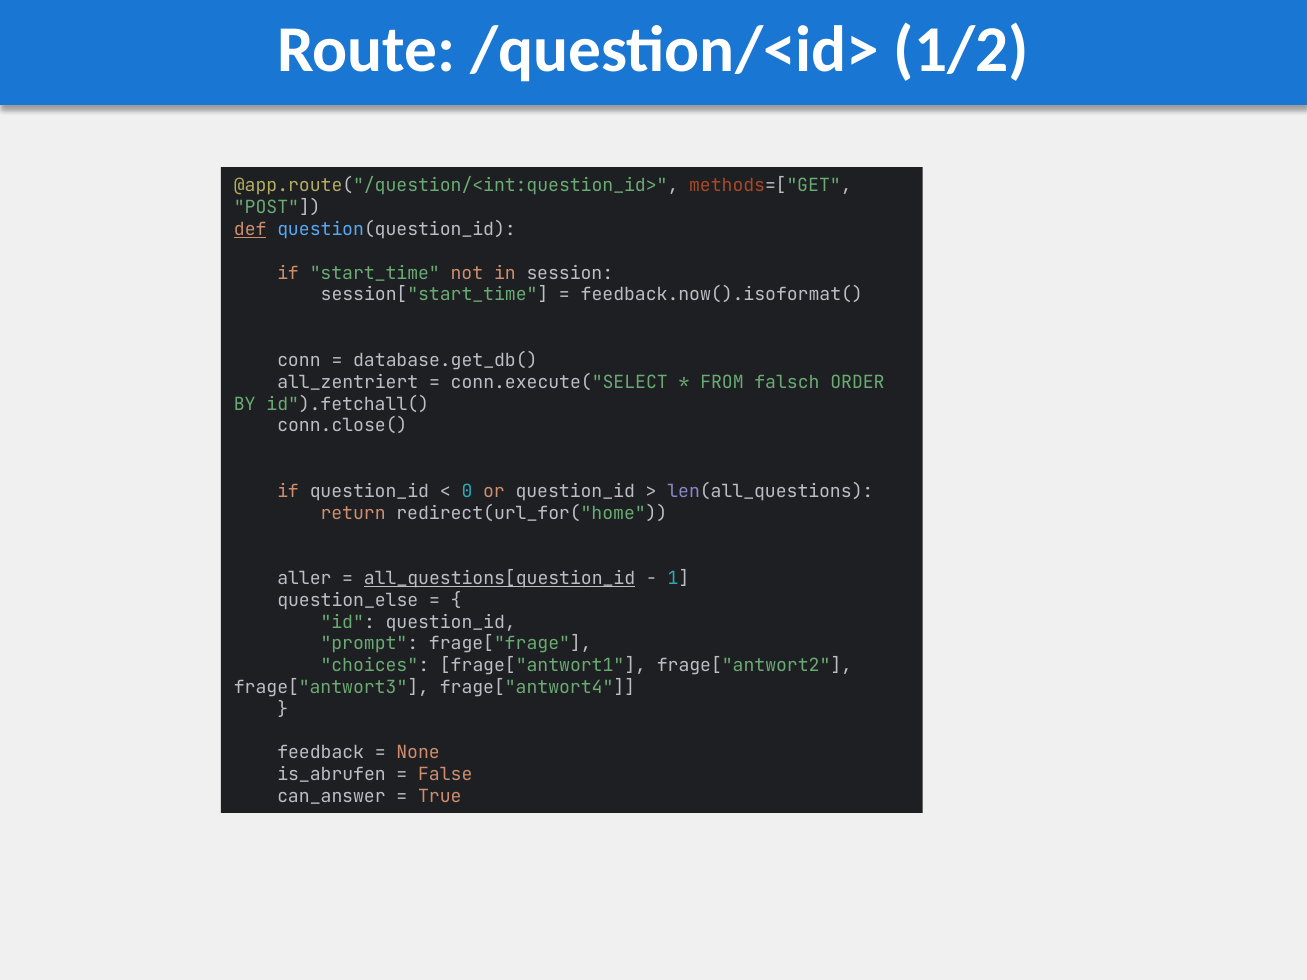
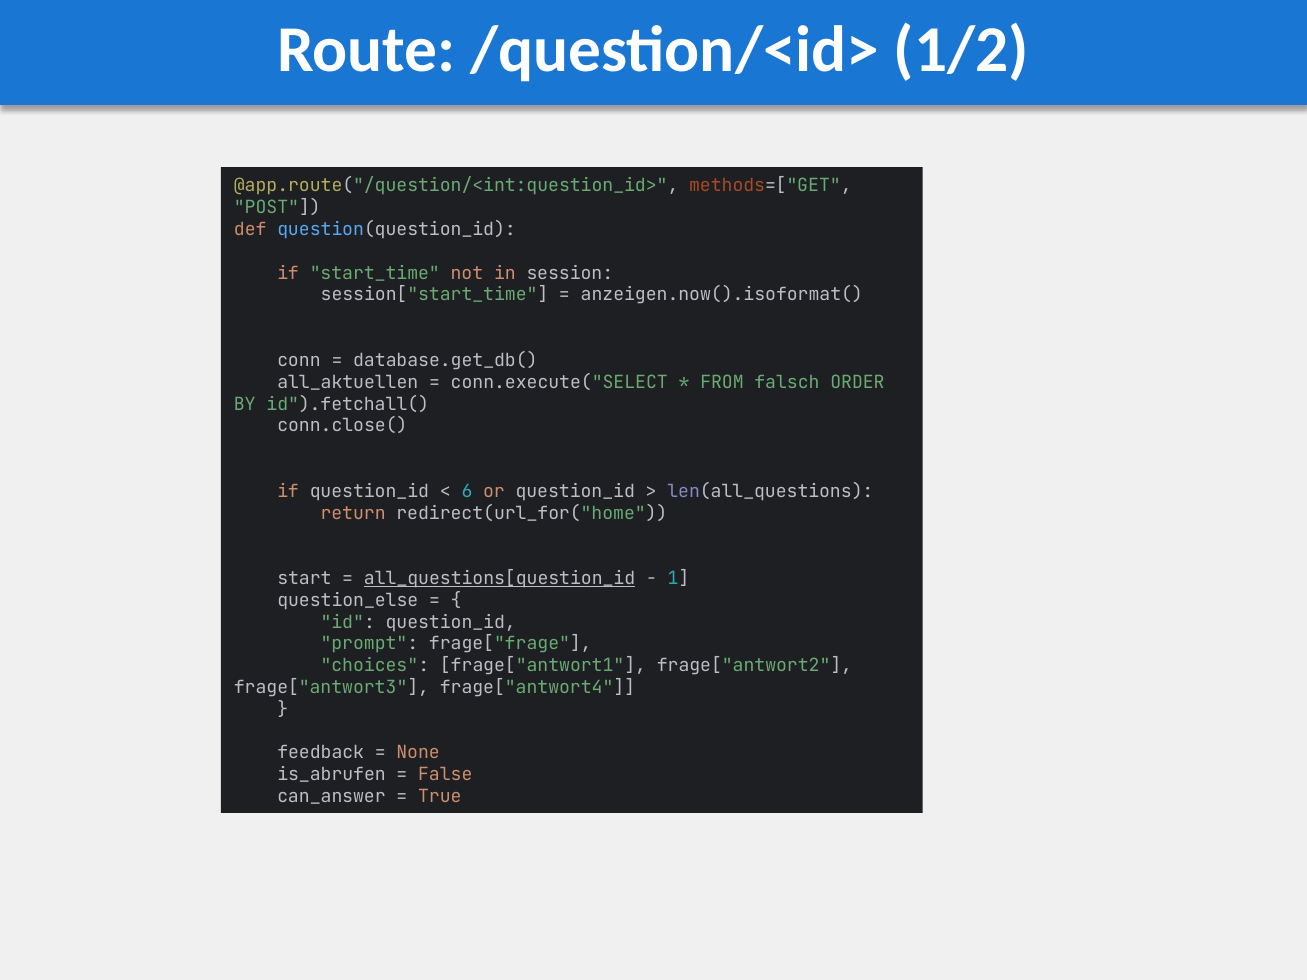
def underline: present -> none
feedback.now().isoformat(: feedback.now().isoformat( -> anzeigen.now().isoformat(
all_zentriert: all_zentriert -> all_aktuellen
0: 0 -> 6
aller: aller -> start
